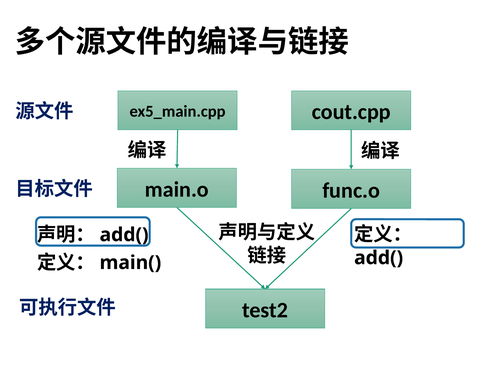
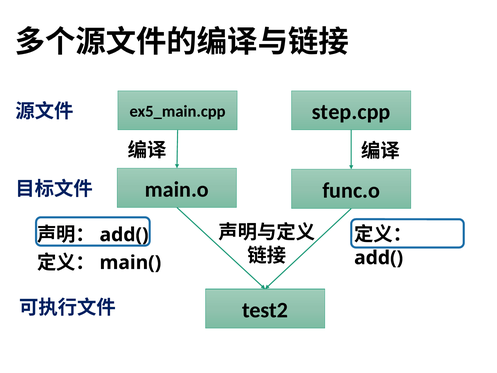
cout.cpp: cout.cpp -> step.cpp
